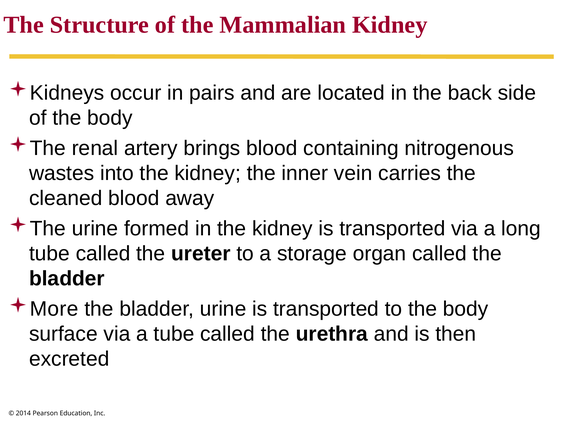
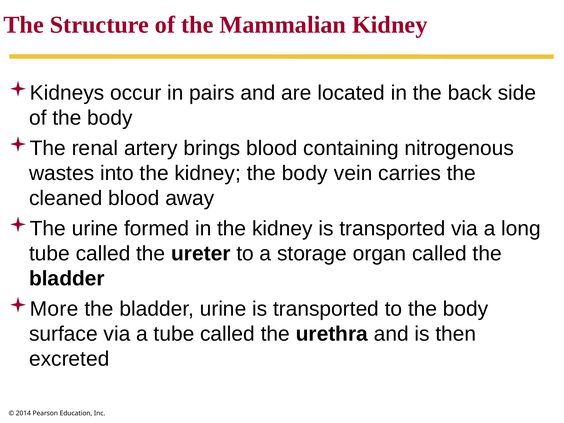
kidney the inner: inner -> body
